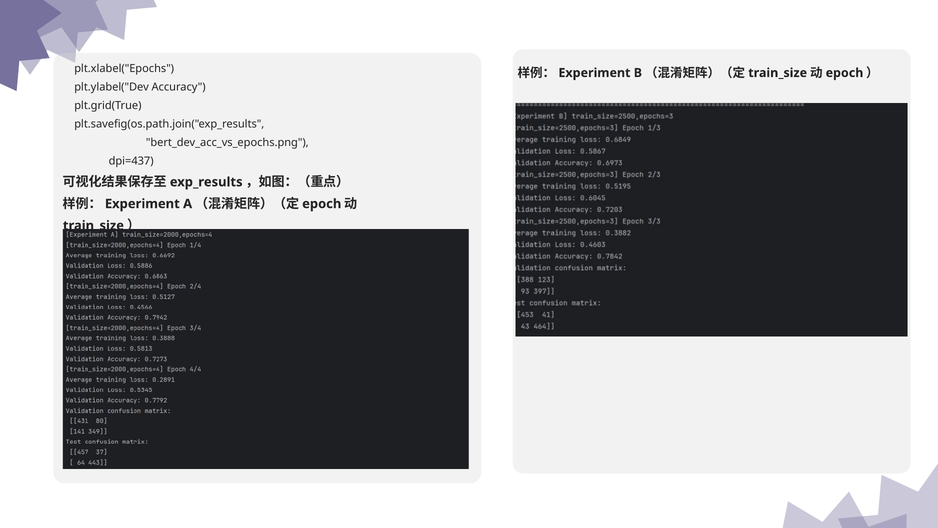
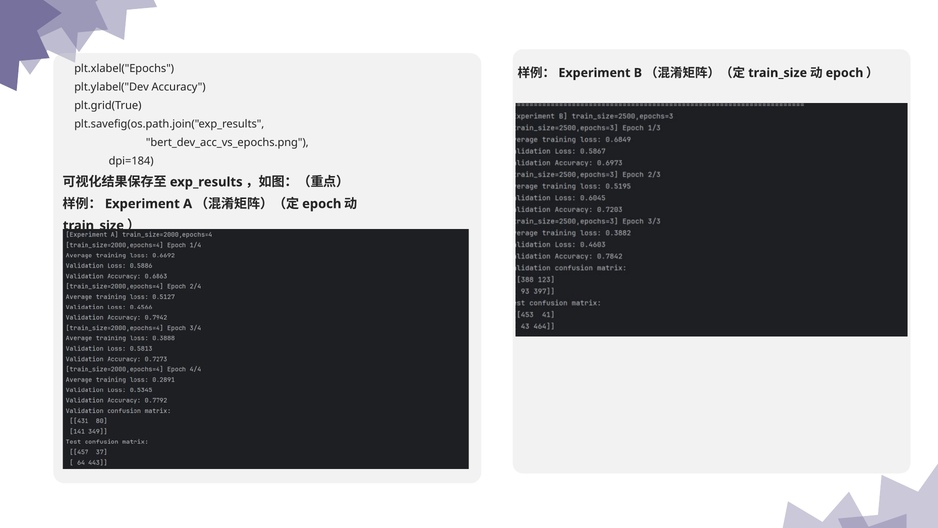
dpi=437: dpi=437 -> dpi=184
